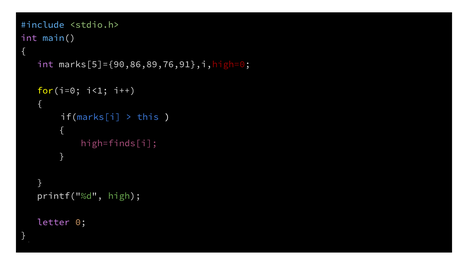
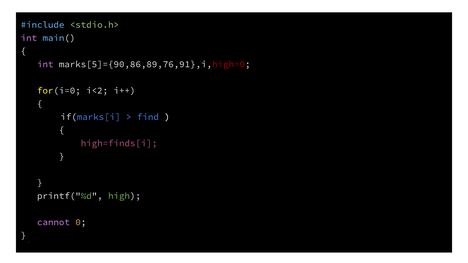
i<1: i<1 -> i<2
this: this -> find
letter: letter -> cannot
